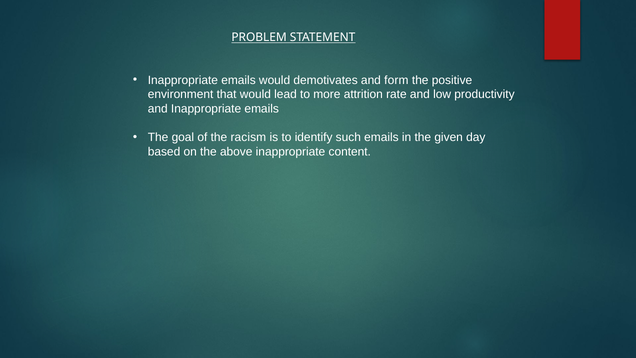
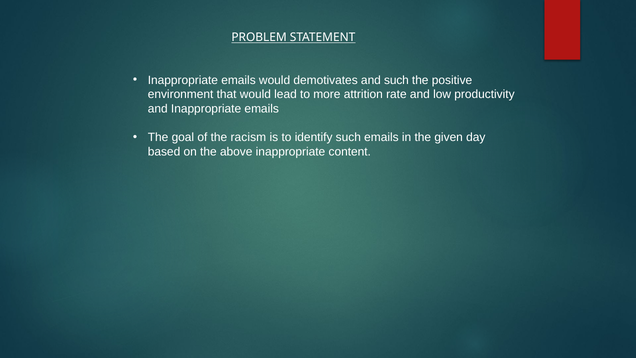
and form: form -> such
